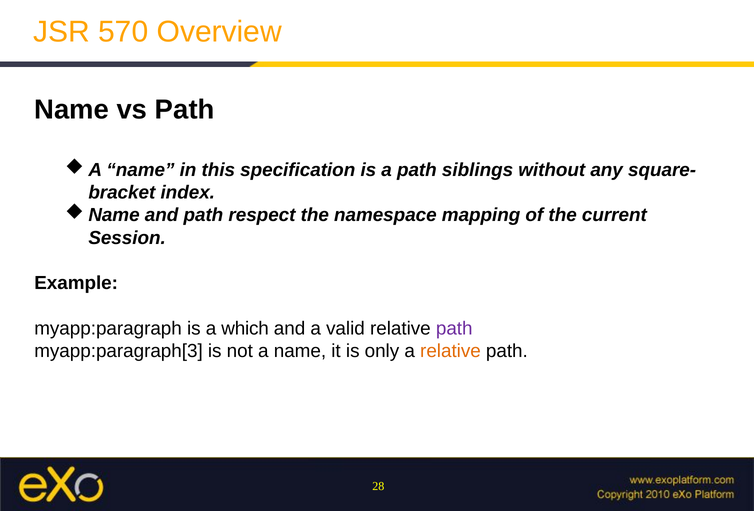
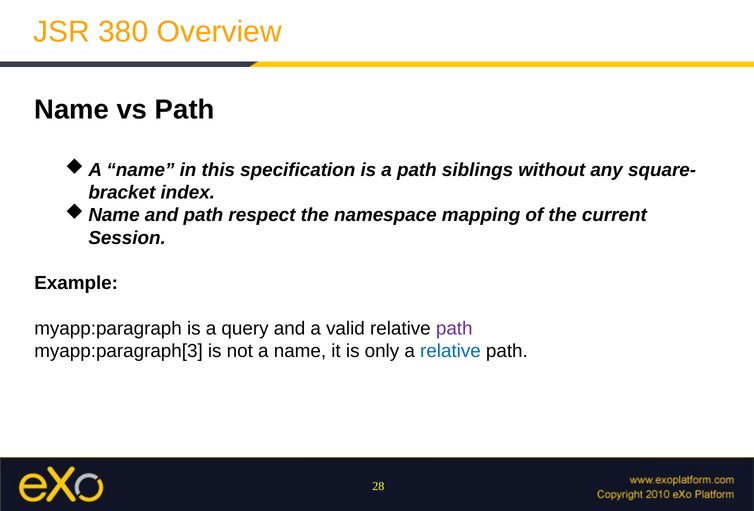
570: 570 -> 380
which: which -> query
relative at (450, 351) colour: orange -> blue
